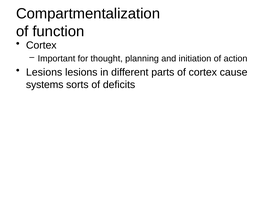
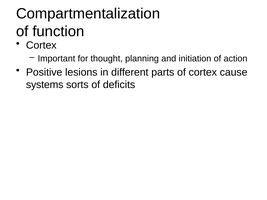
Lesions at (44, 72): Lesions -> Positive
